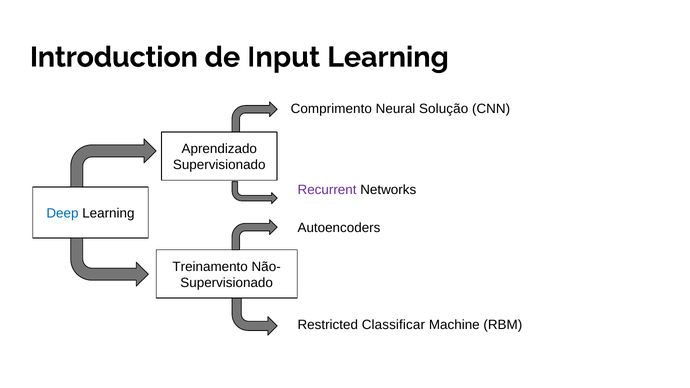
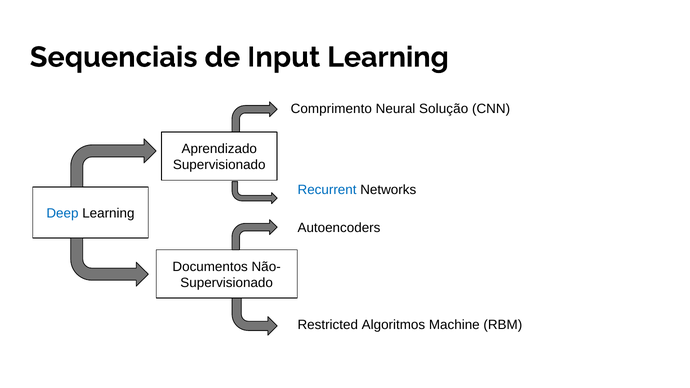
Introduction: Introduction -> Sequenciais
Recurrent colour: purple -> blue
Treinamento: Treinamento -> Documentos
Classificar: Classificar -> Algoritmos
